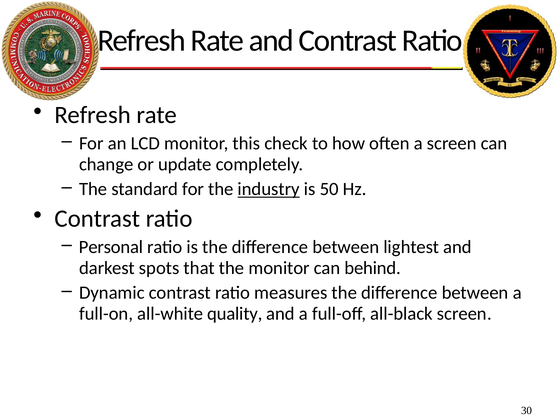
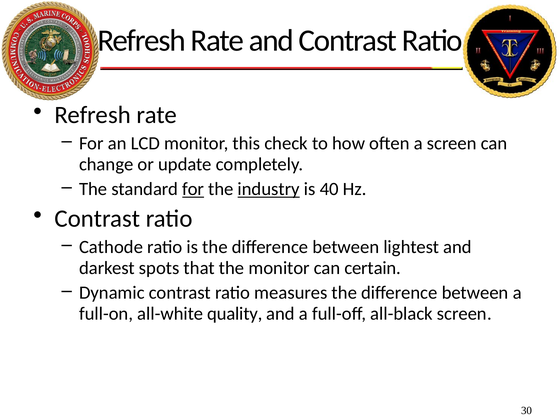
for at (193, 189) underline: none -> present
50: 50 -> 40
Personal: Personal -> Cathode
behind: behind -> certain
